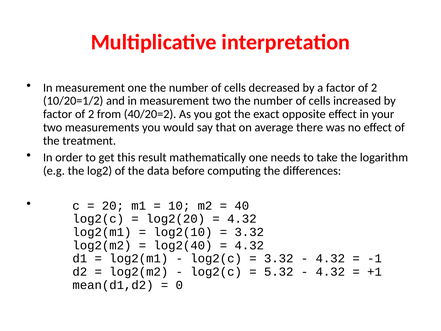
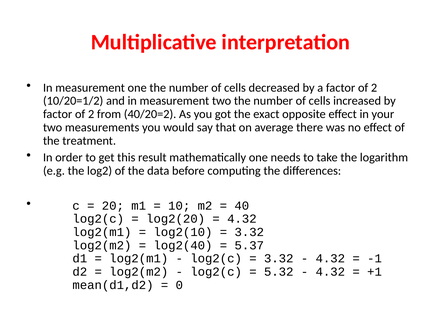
4.32 at (249, 245): 4.32 -> 5.37
